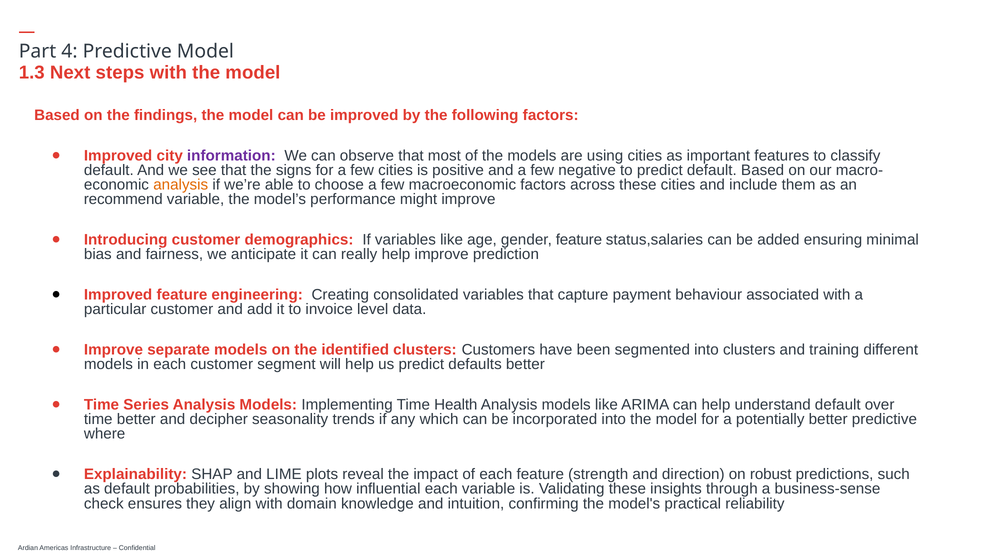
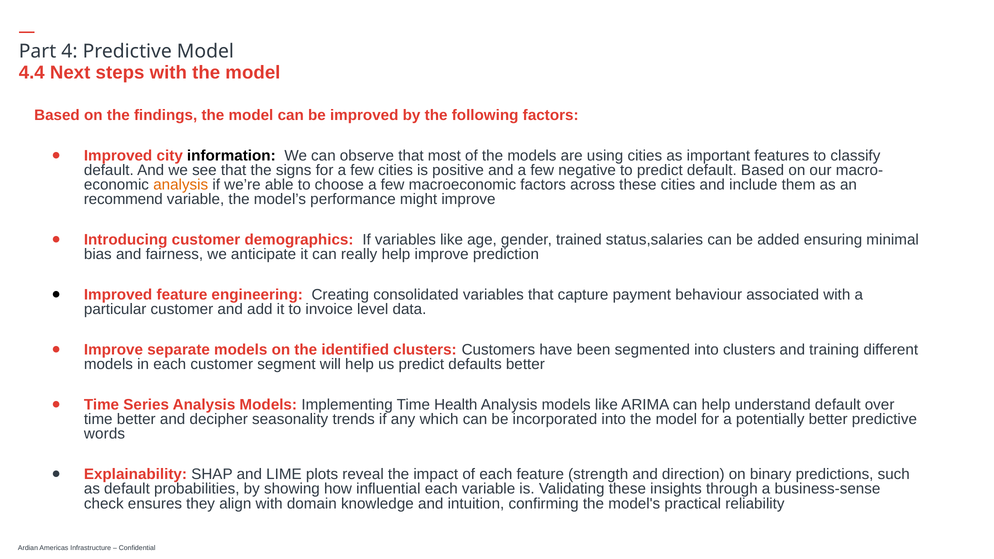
1.3: 1.3 -> 4.4
information colour: purple -> black
gender feature: feature -> trained
where: where -> words
robust: robust -> binary
